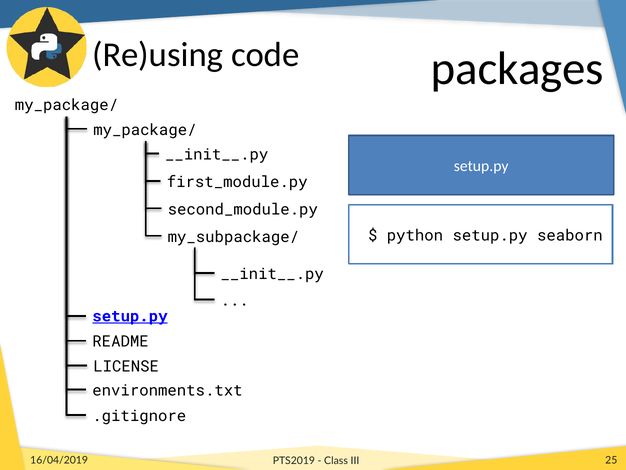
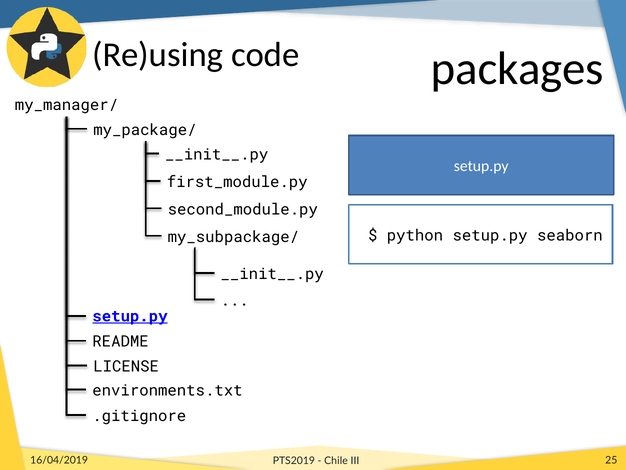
my_package/ at (67, 105): my_package/ -> my_manager/
Class: Class -> Chile
